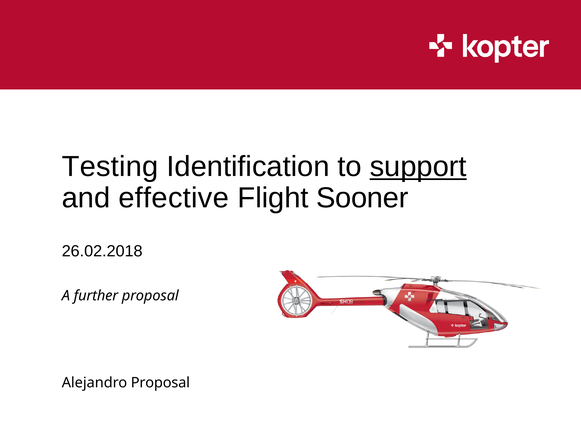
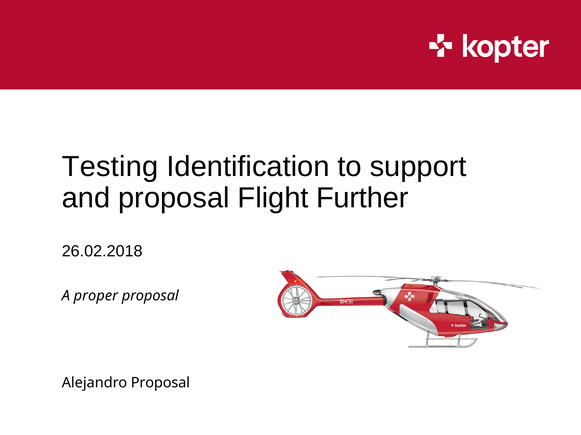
support underline: present -> none
and effective: effective -> proposal
Sooner: Sooner -> Further
further: further -> proper
